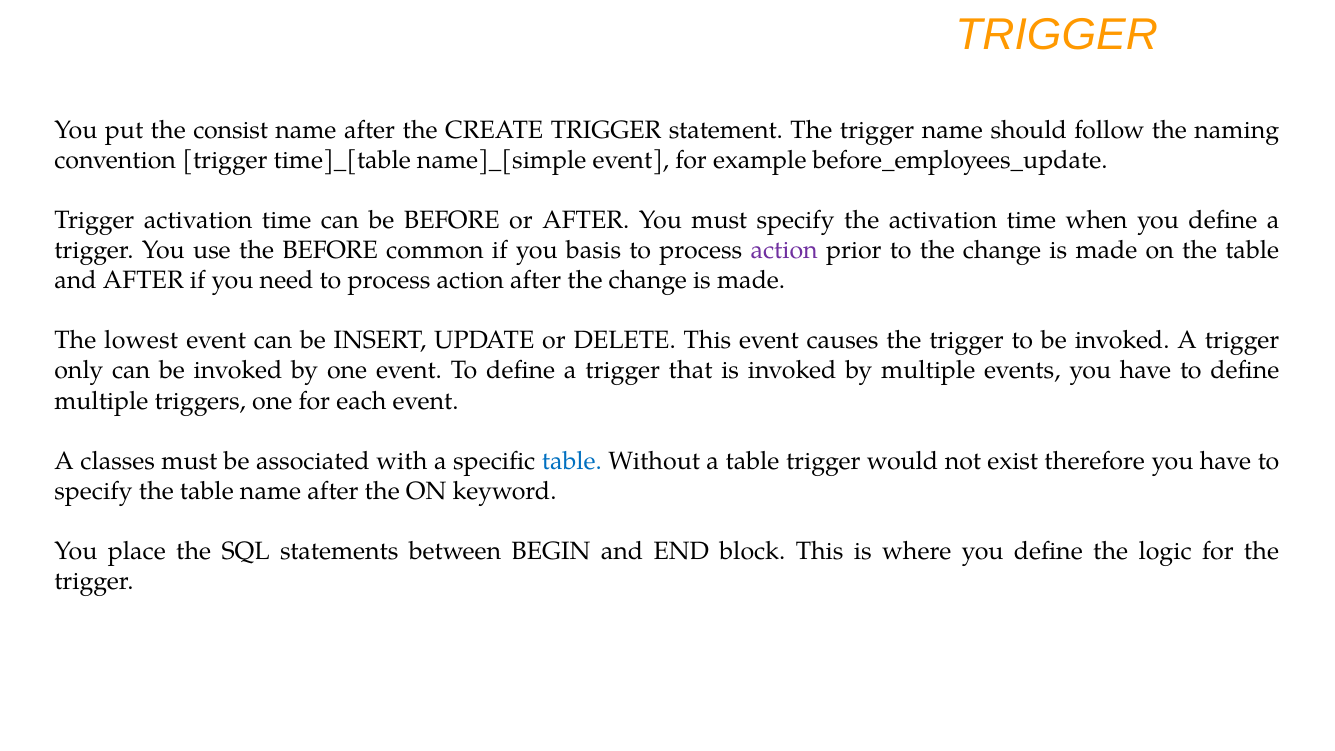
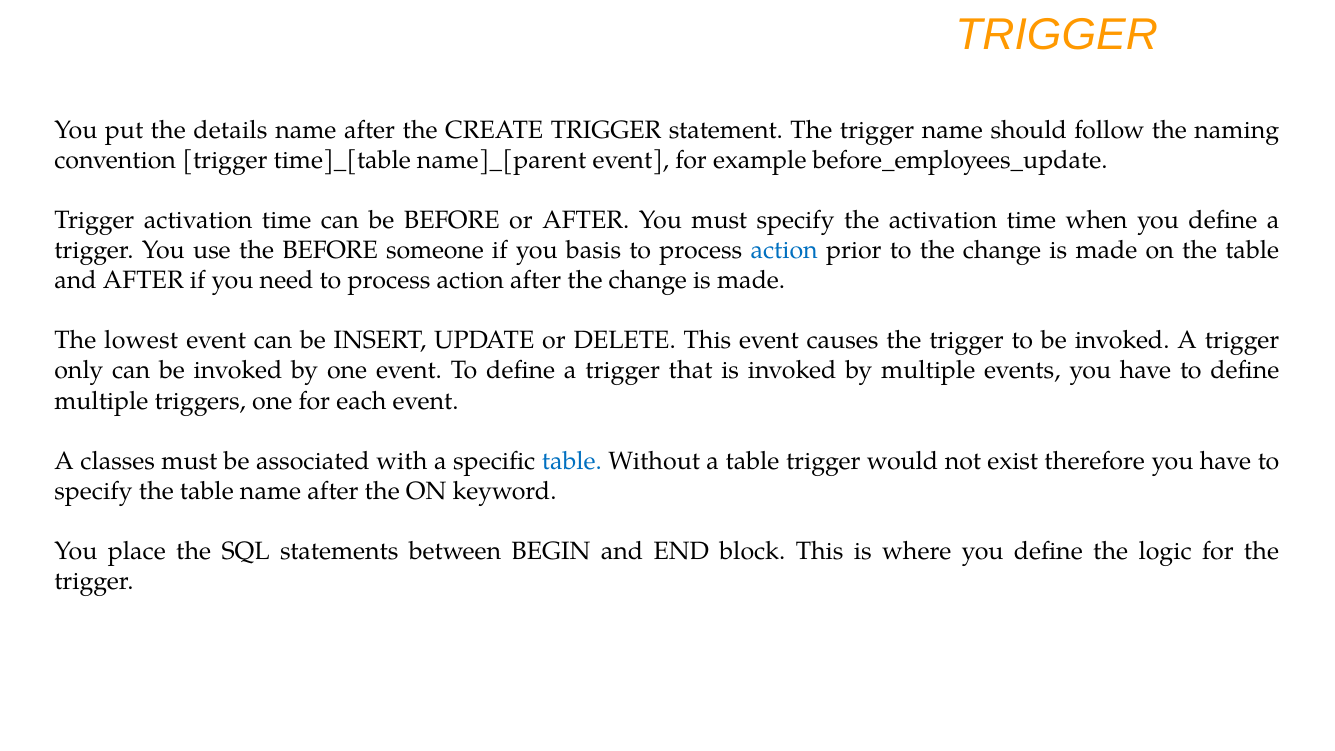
consist: consist -> details
name]_[simple: name]_[simple -> name]_[parent
common: common -> someone
action at (784, 251) colour: purple -> blue
